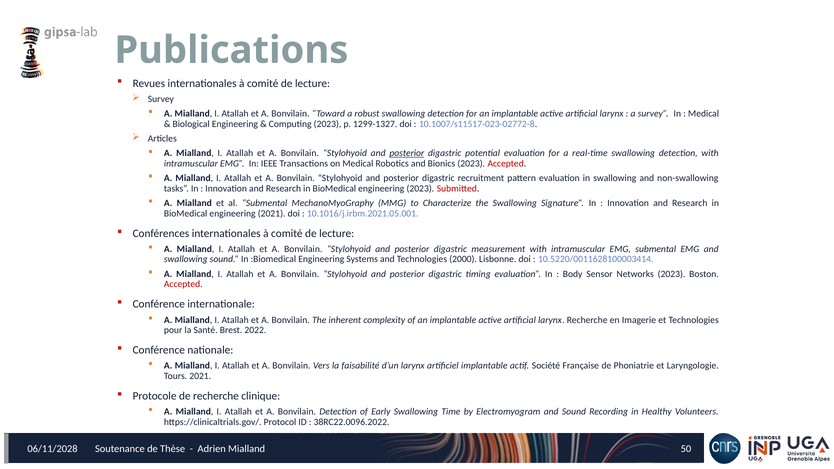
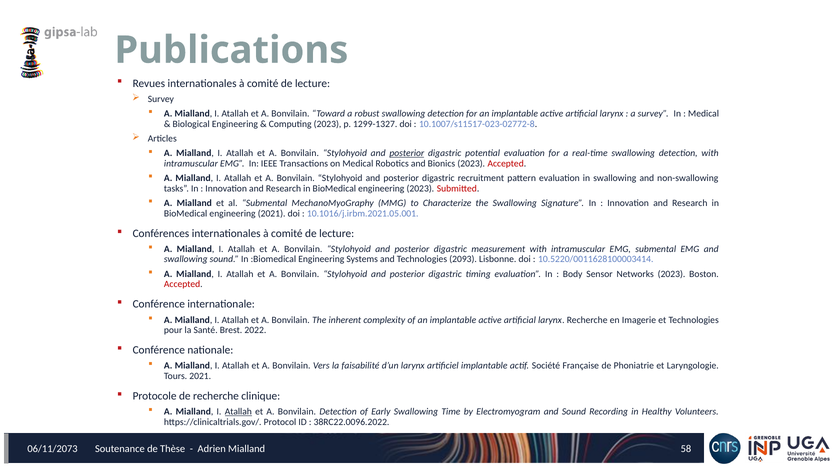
2000: 2000 -> 2093
Atallah at (238, 412) underline: none -> present
06/11/2028: 06/11/2028 -> 06/11/2073
50: 50 -> 58
